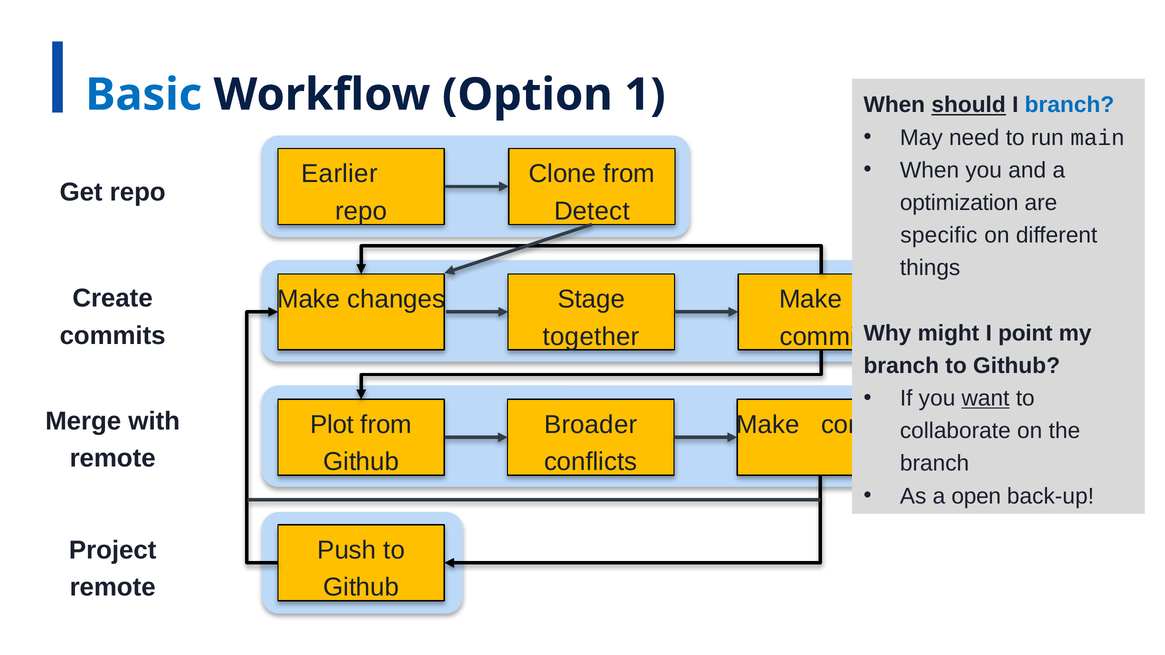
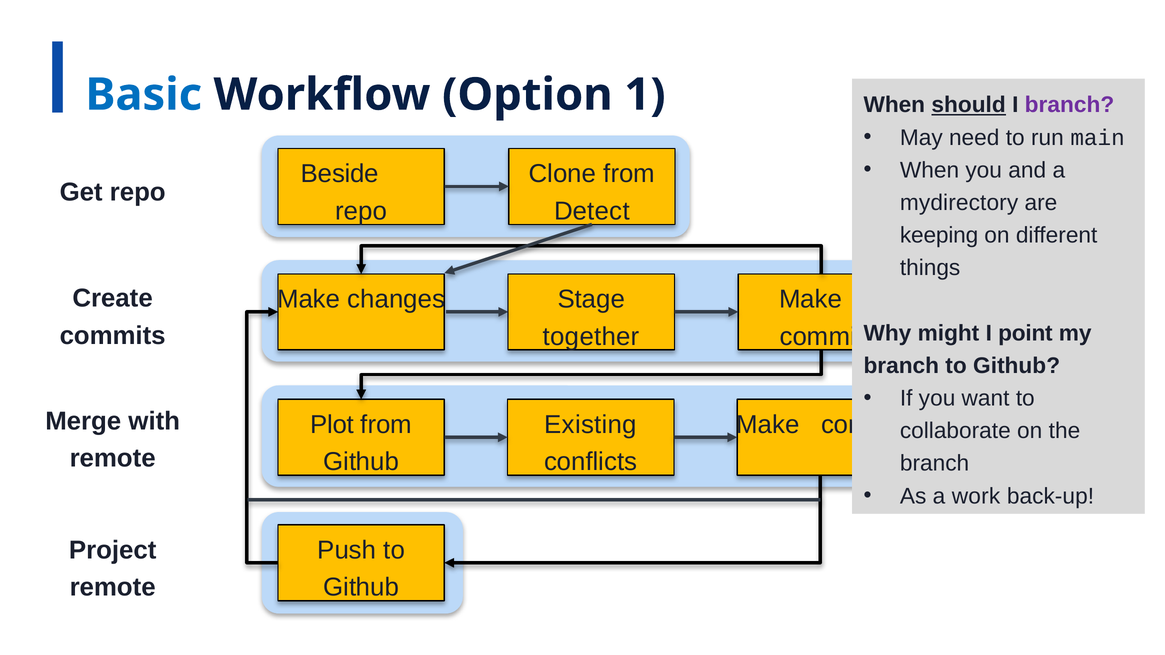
branch at (1069, 105) colour: blue -> purple
Earlier: Earlier -> Beside
optimization: optimization -> mydirectory
specific: specific -> keeping
want underline: present -> none
Broader: Broader -> Existing
open: open -> work
